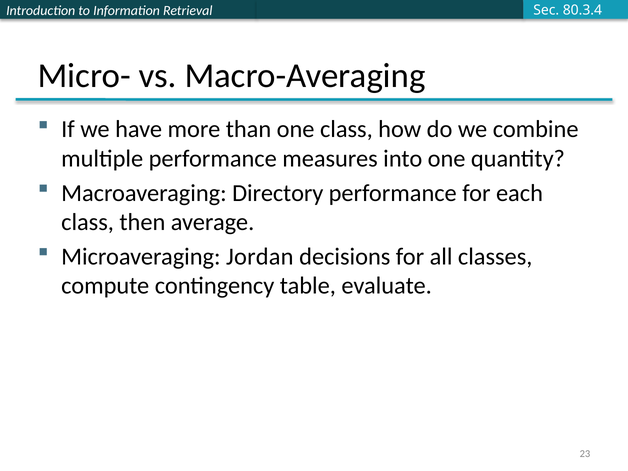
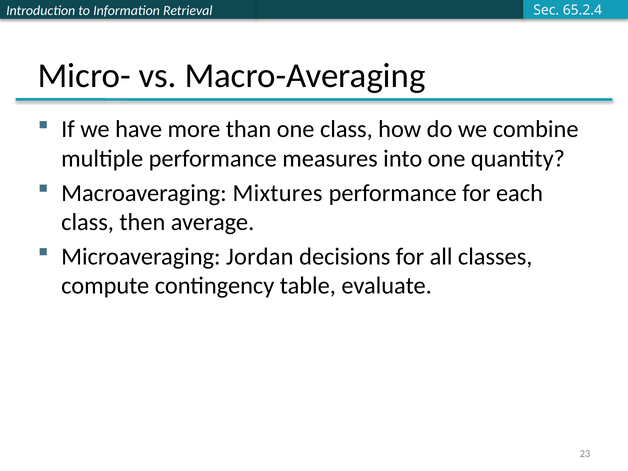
80.3.4: 80.3.4 -> 65.2.4
Directory: Directory -> Mixtures
